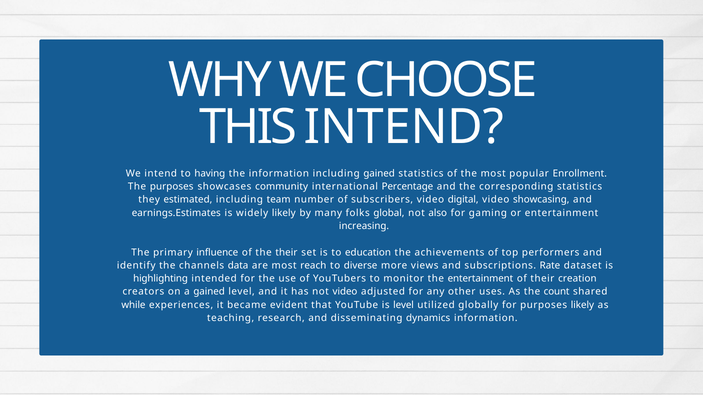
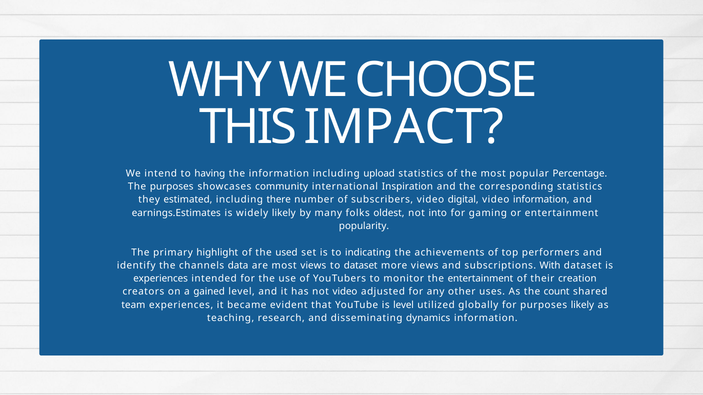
THIS INTEND: INTEND -> IMPACT
including gained: gained -> upload
Enrollment: Enrollment -> Percentage
Percentage: Percentage -> Inspiration
team: team -> there
video showcasing: showcasing -> information
global: global -> oldest
also: also -> into
increasing: increasing -> popularity
influence: influence -> highlight
the their: their -> used
education: education -> indicating
most reach: reach -> views
to diverse: diverse -> dataset
Rate: Rate -> With
highlighting at (161, 279): highlighting -> experiences
while: while -> team
